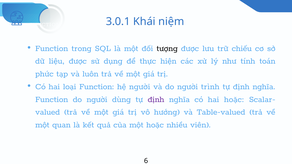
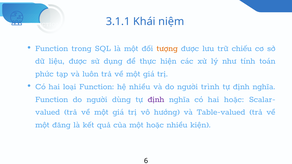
3.0.1: 3.0.1 -> 3.1.1
tượng colour: black -> orange
hệ người: người -> nhiều
quan: quan -> đăng
viên: viên -> kiện
